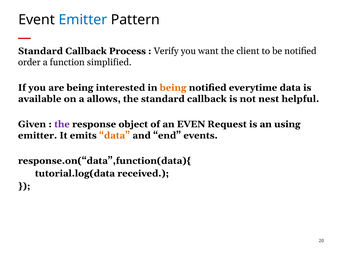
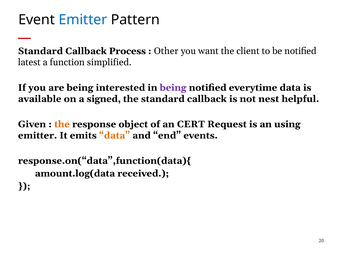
Verify: Verify -> Other
order: order -> latest
being at (173, 88) colour: orange -> purple
allows: allows -> signed
the at (62, 124) colour: purple -> orange
EVEN: EVEN -> CERT
tutorial.log(data: tutorial.log(data -> amount.log(data
